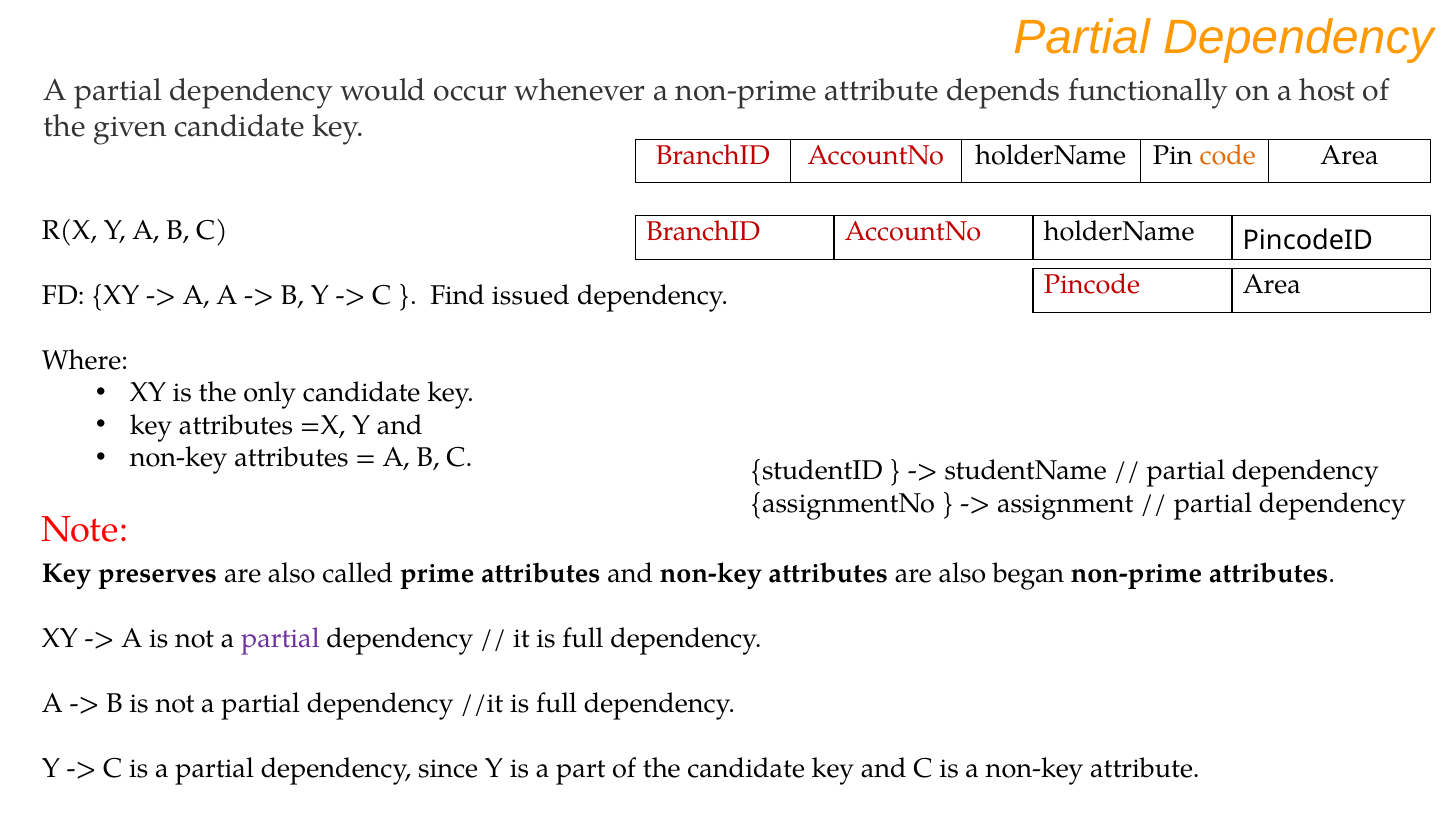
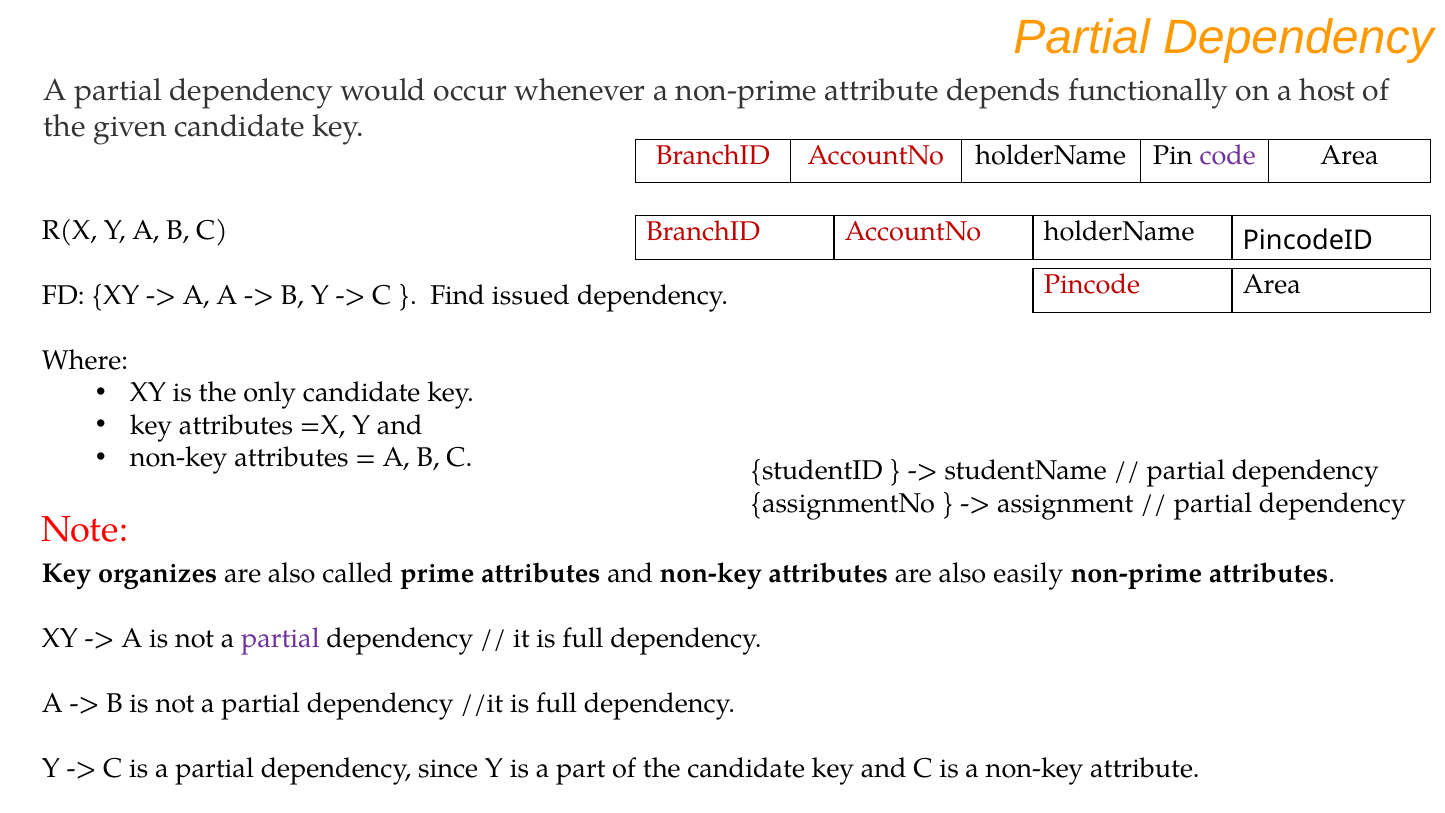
code colour: orange -> purple
preserves: preserves -> organizes
began: began -> easily
